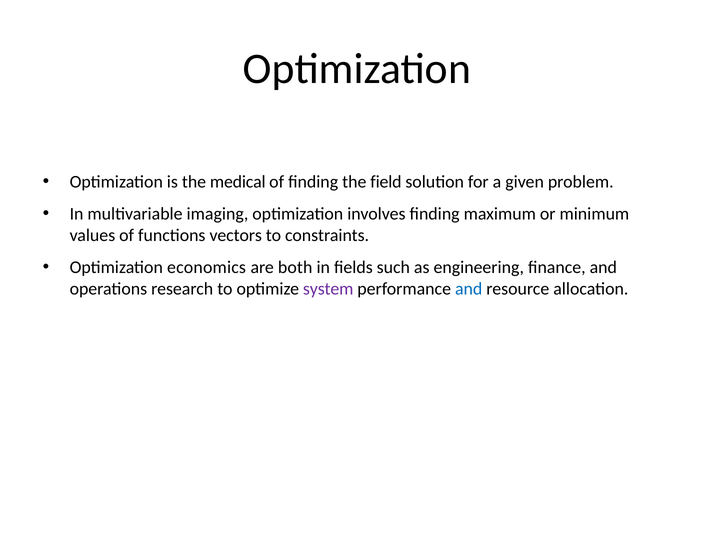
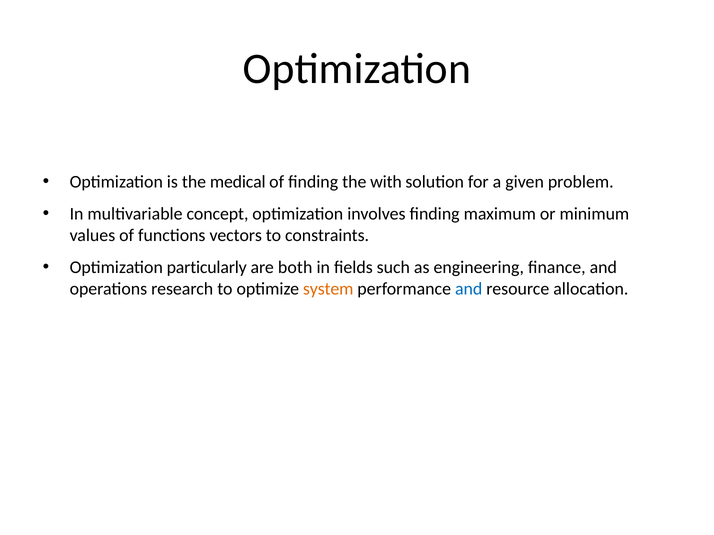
field: field -> with
imaging: imaging -> concept
economics: economics -> particularly
system colour: purple -> orange
